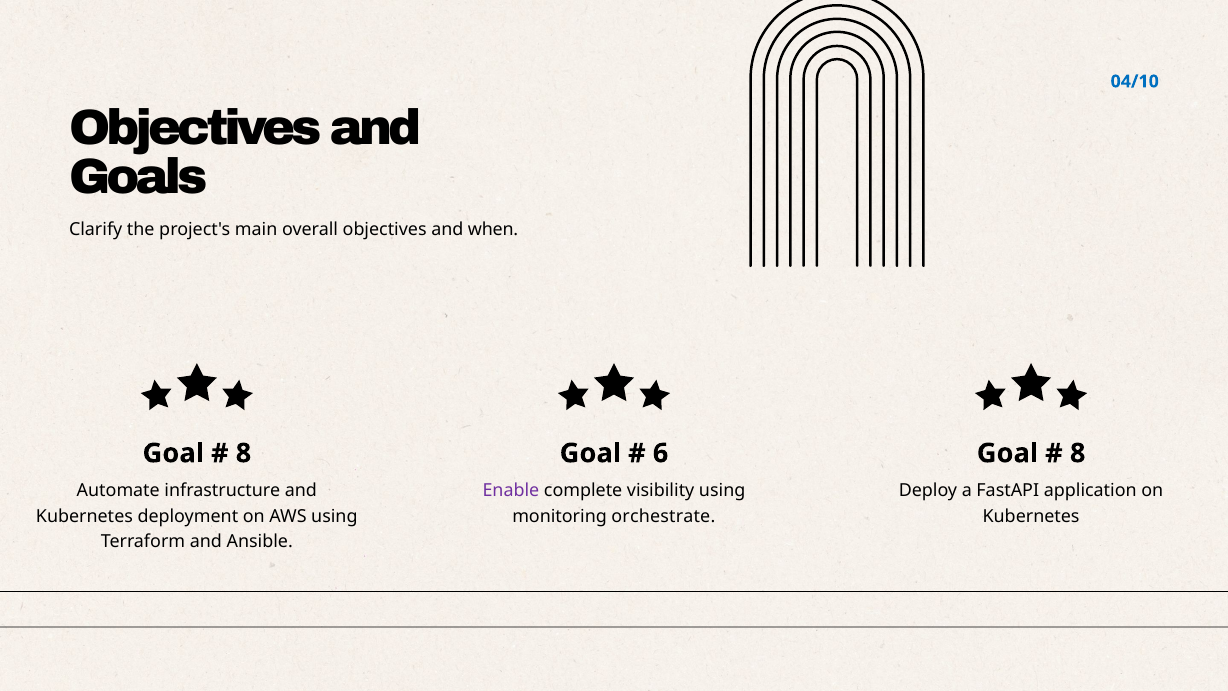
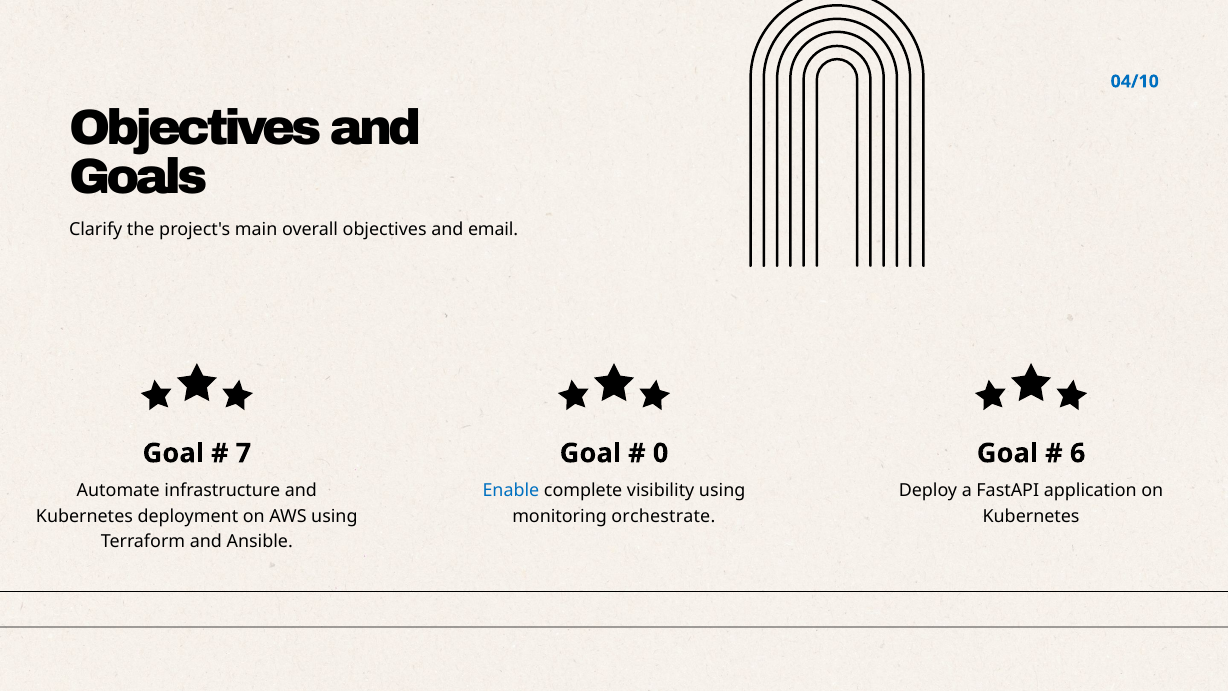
when: when -> email
8 at (243, 453): 8 -> 7
6: 6 -> 0
8 at (1078, 453): 8 -> 6
Enable colour: purple -> blue
